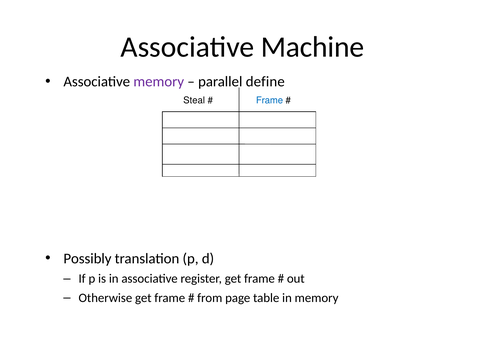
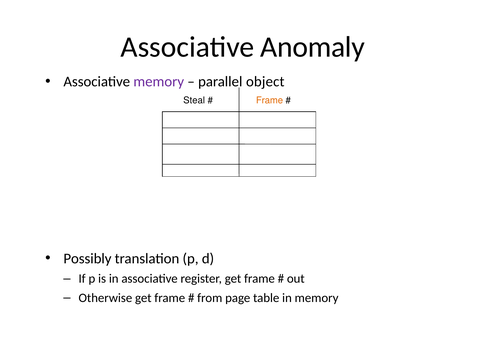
Machine: Machine -> Anomaly
define: define -> object
Frame at (270, 100) colour: blue -> orange
